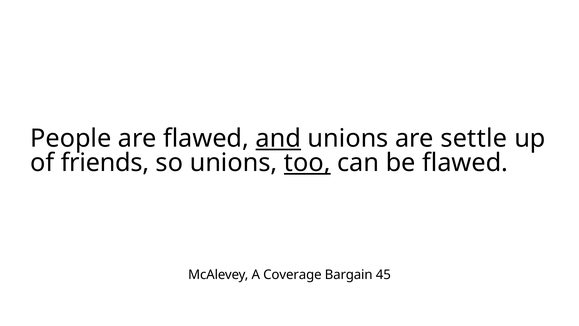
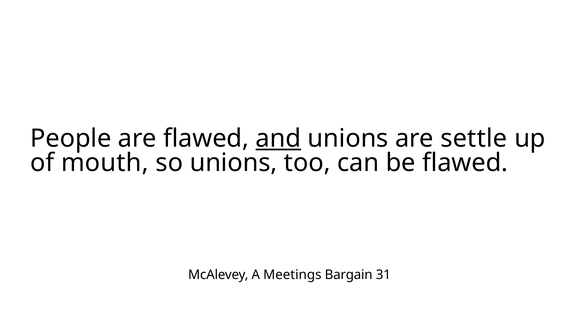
friends: friends -> mouth
too underline: present -> none
Coverage: Coverage -> Meetings
45: 45 -> 31
